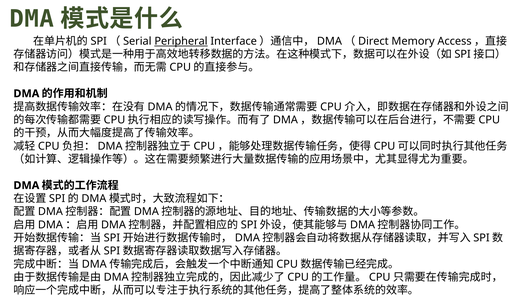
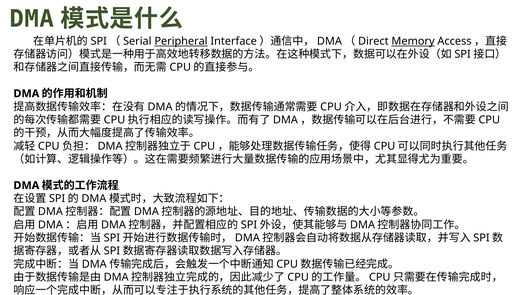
Memory underline: none -> present
